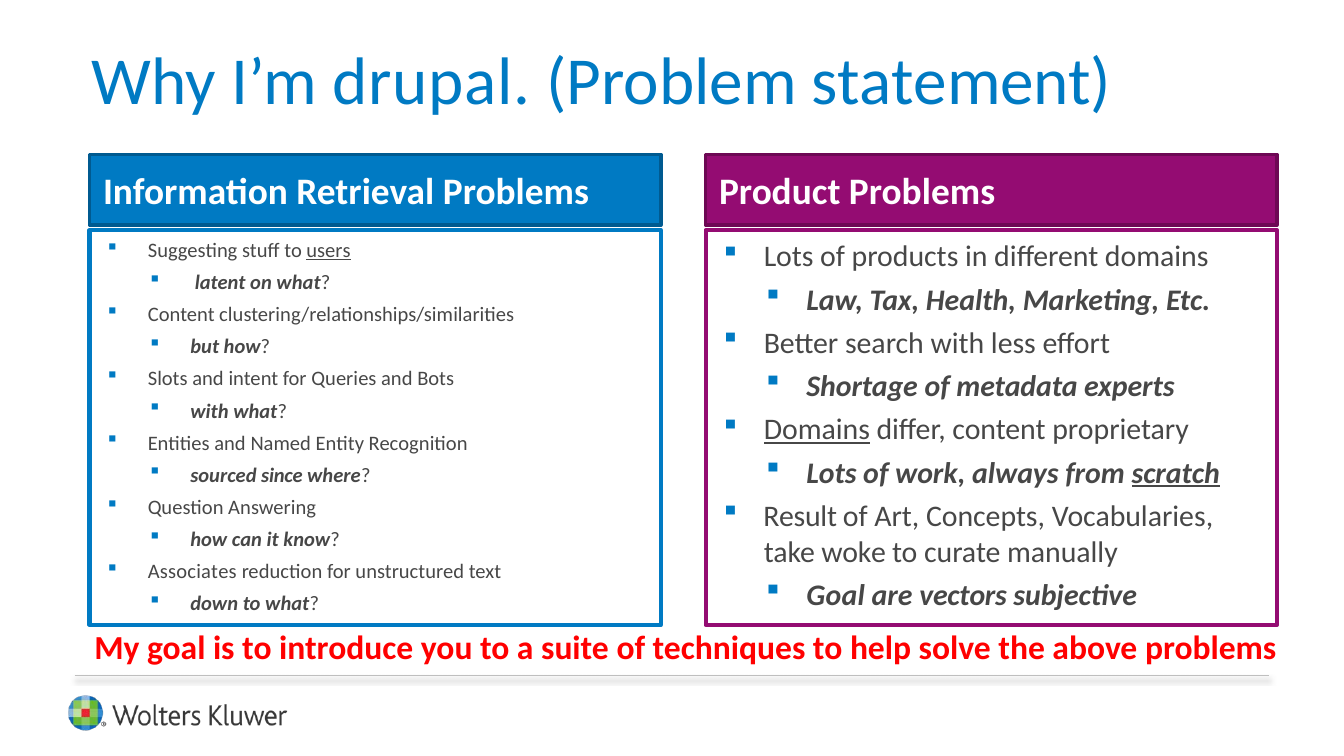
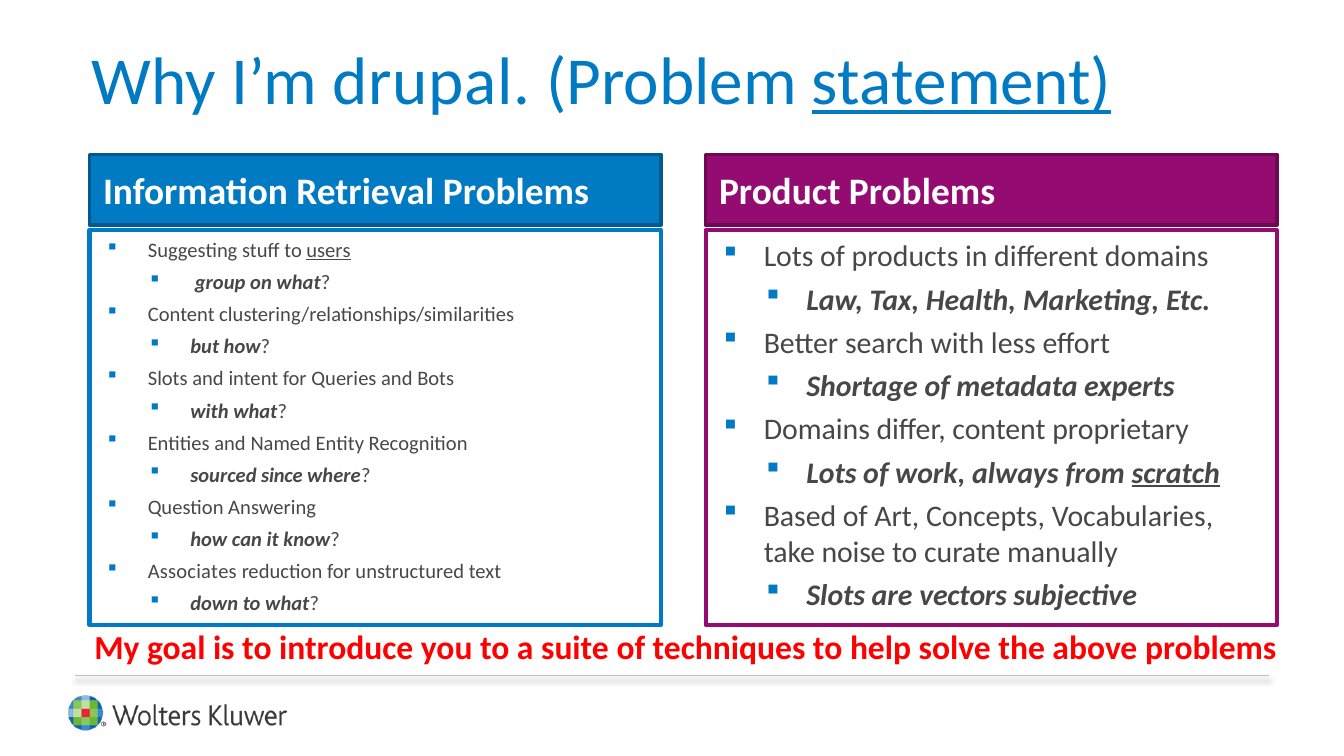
statement underline: none -> present
latent: latent -> group
Domains at (817, 430) underline: present -> none
Result: Result -> Based
woke: woke -> noise
Goal at (836, 596): Goal -> Slots
